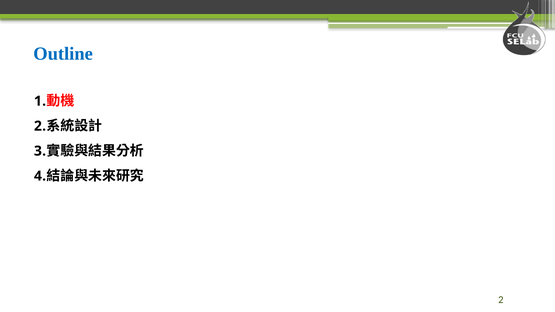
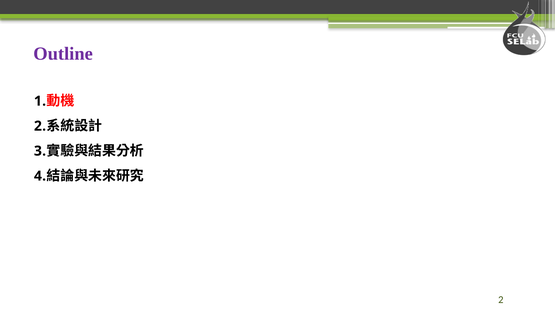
Outline colour: blue -> purple
